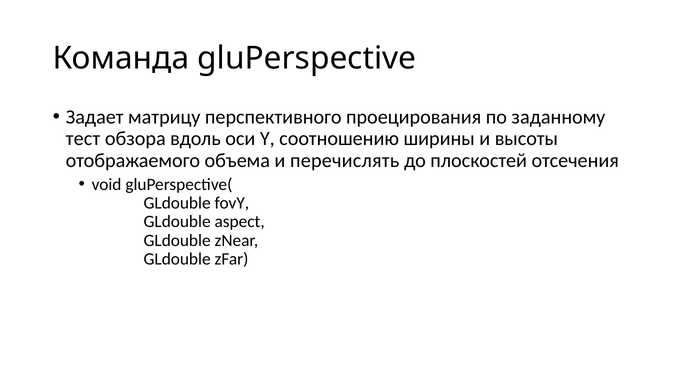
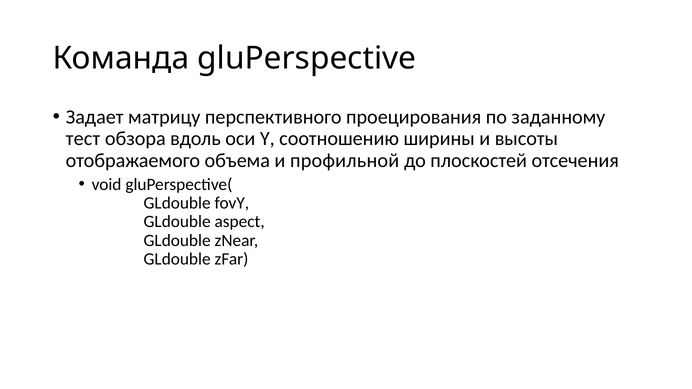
перечислять: перечислять -> профильной
